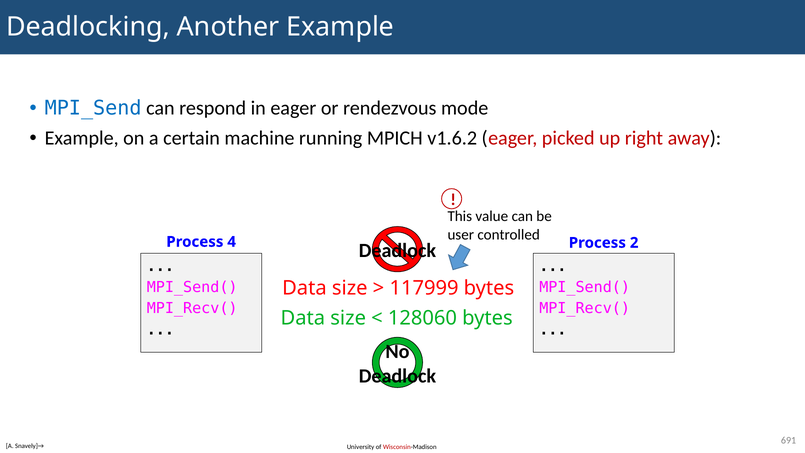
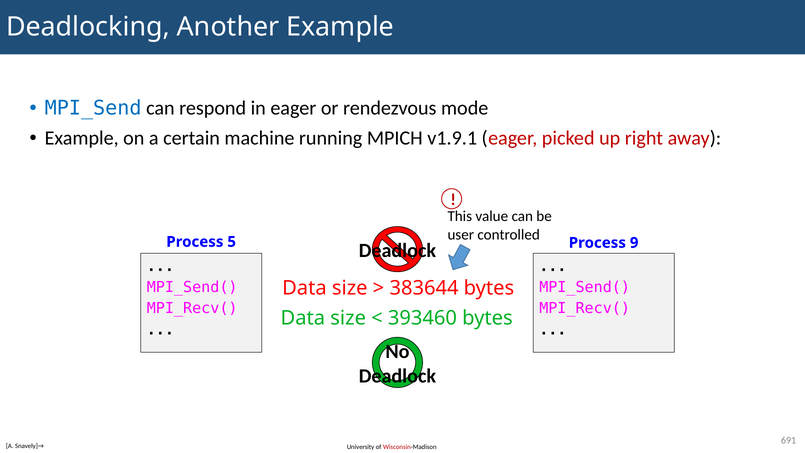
v1.6.2: v1.6.2 -> v1.9.1
4: 4 -> 5
2: 2 -> 9
117999: 117999 -> 383644
128060: 128060 -> 393460
